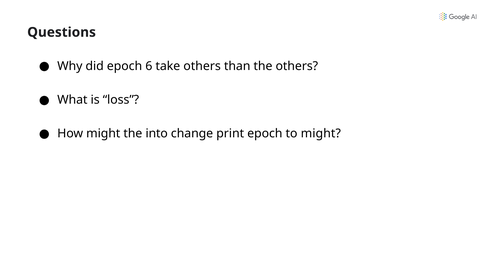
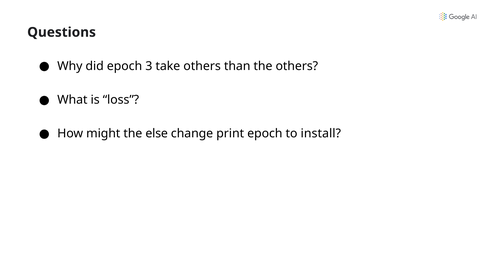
6: 6 -> 3
into: into -> else
to might: might -> install
